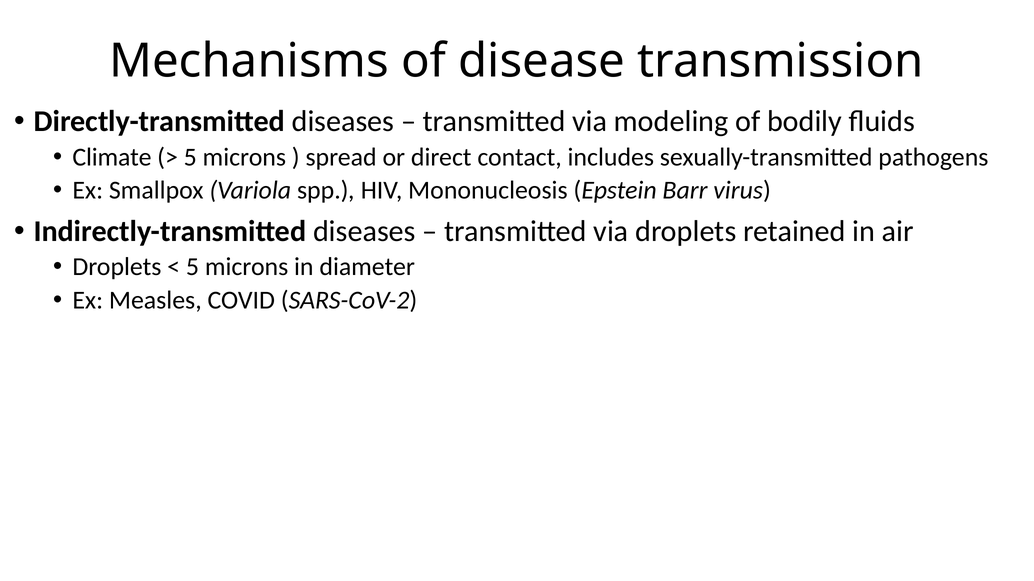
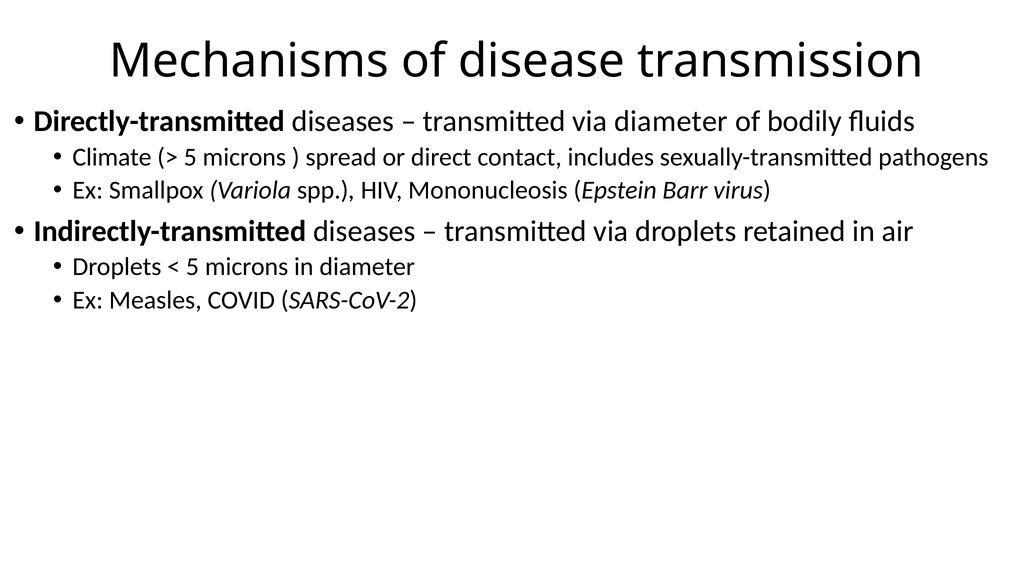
via modeling: modeling -> diameter
